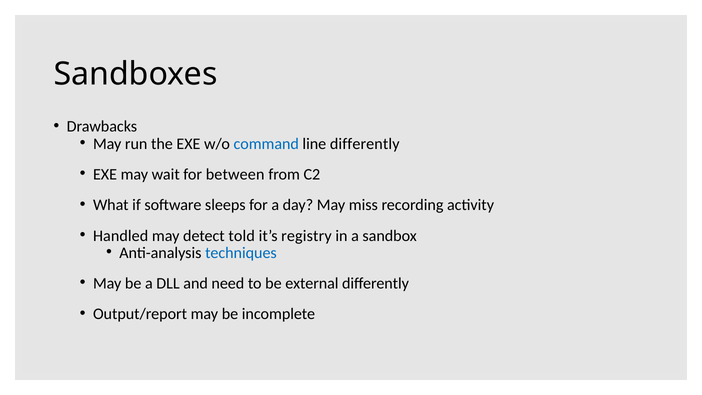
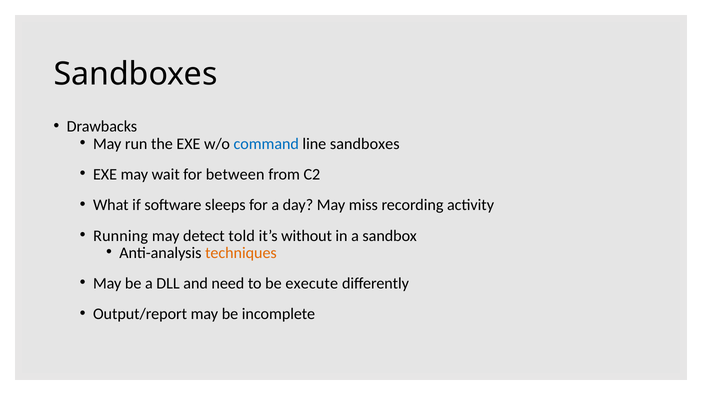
line differently: differently -> sandboxes
Handled: Handled -> Running
registry: registry -> without
techniques colour: blue -> orange
external: external -> execute
